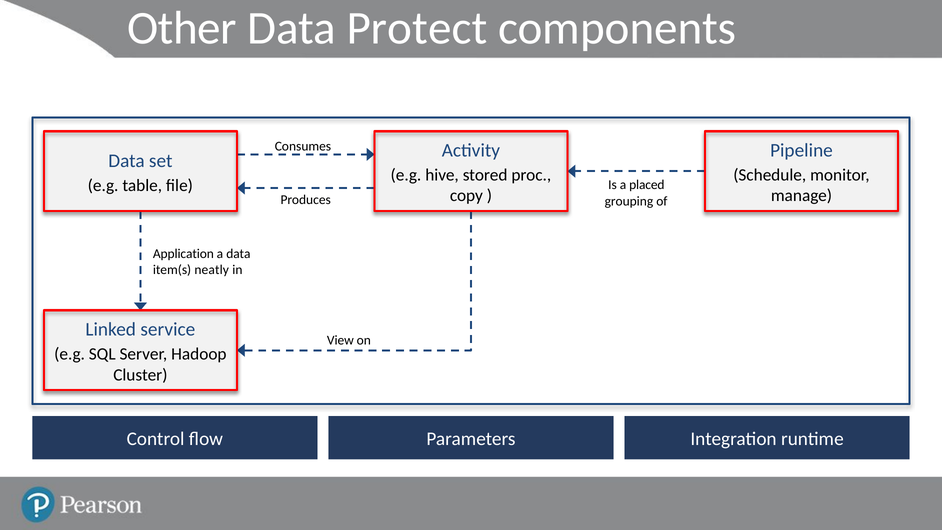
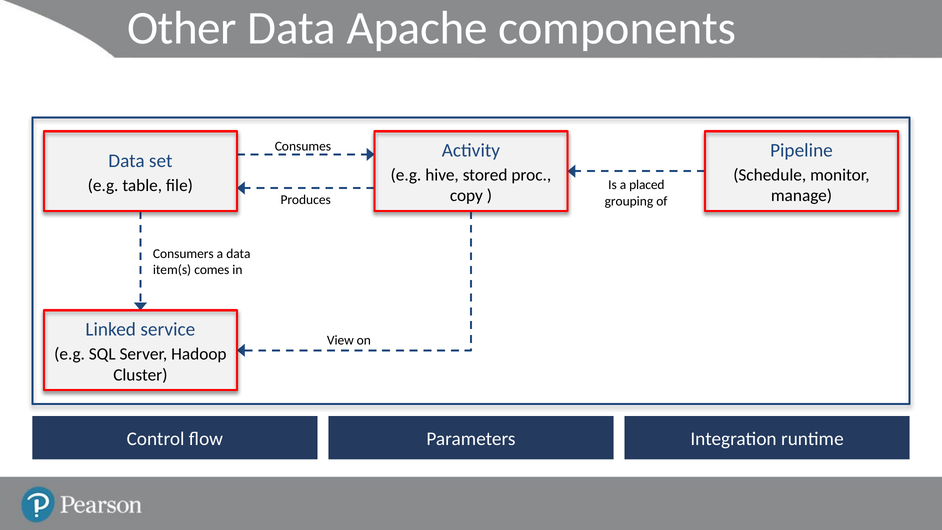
Protect: Protect -> Apache
Application: Application -> Consumers
neatly: neatly -> comes
